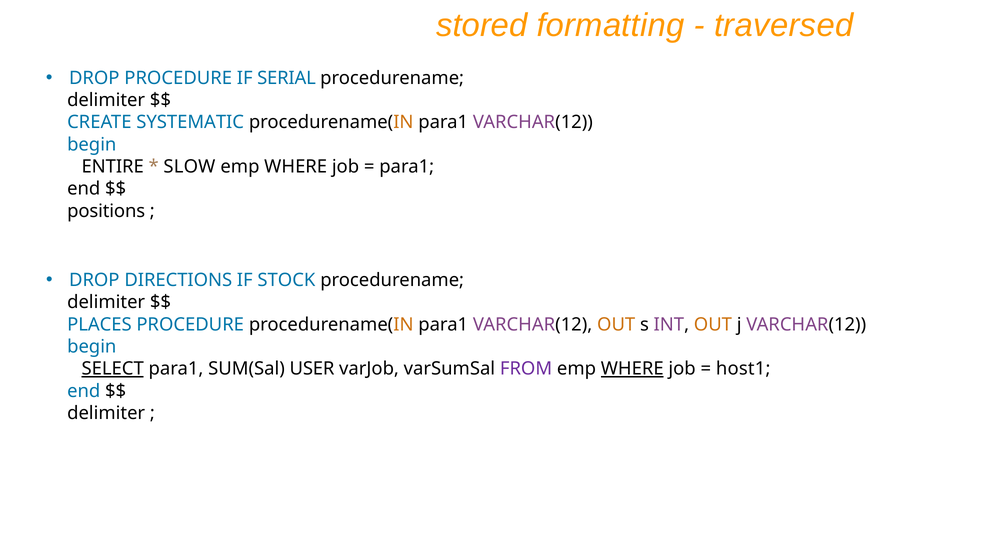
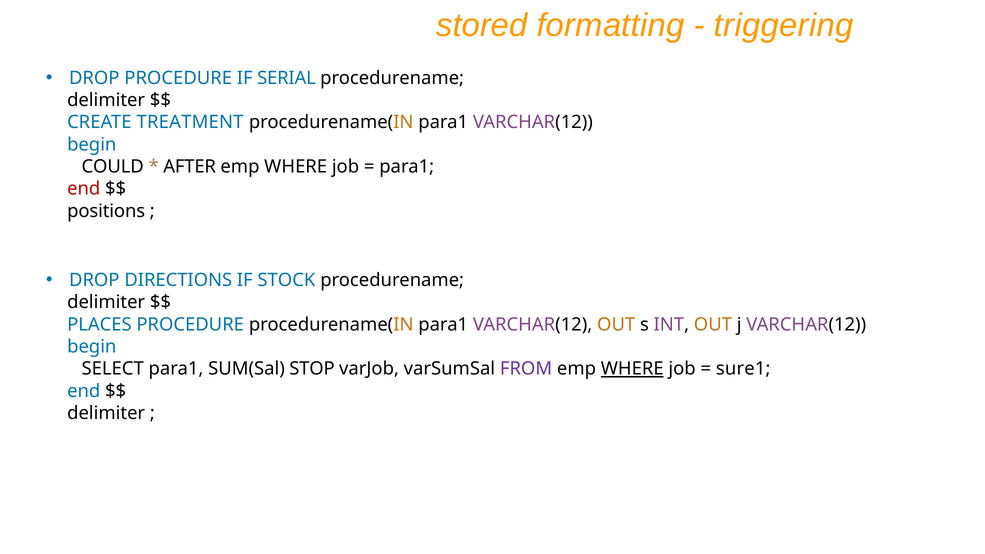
traversed: traversed -> triggering
SYSTEMATIC: SYSTEMATIC -> TREATMENT
ENTIRE: ENTIRE -> COULD
SLOW: SLOW -> AFTER
end at (84, 189) colour: black -> red
SELECT underline: present -> none
USER: USER -> STOP
host1: host1 -> sure1
